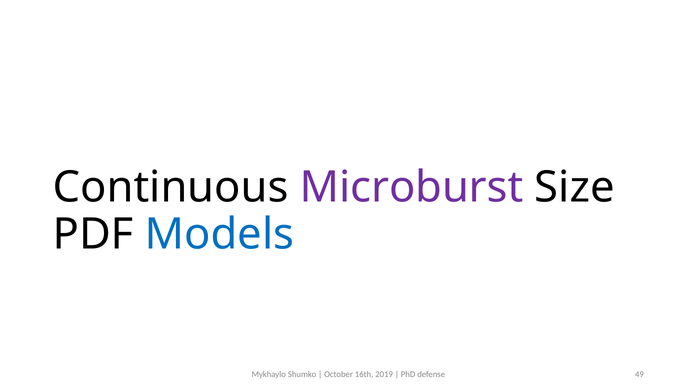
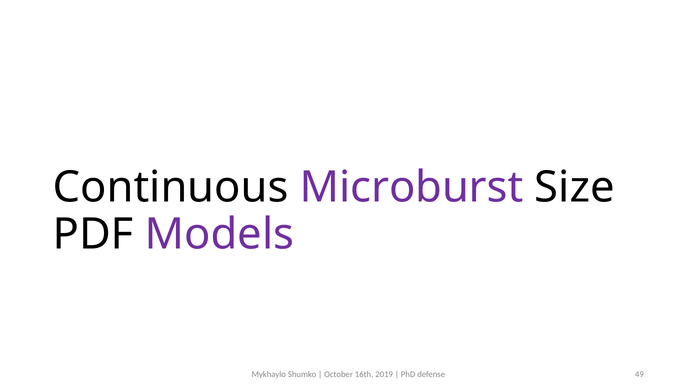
Models colour: blue -> purple
